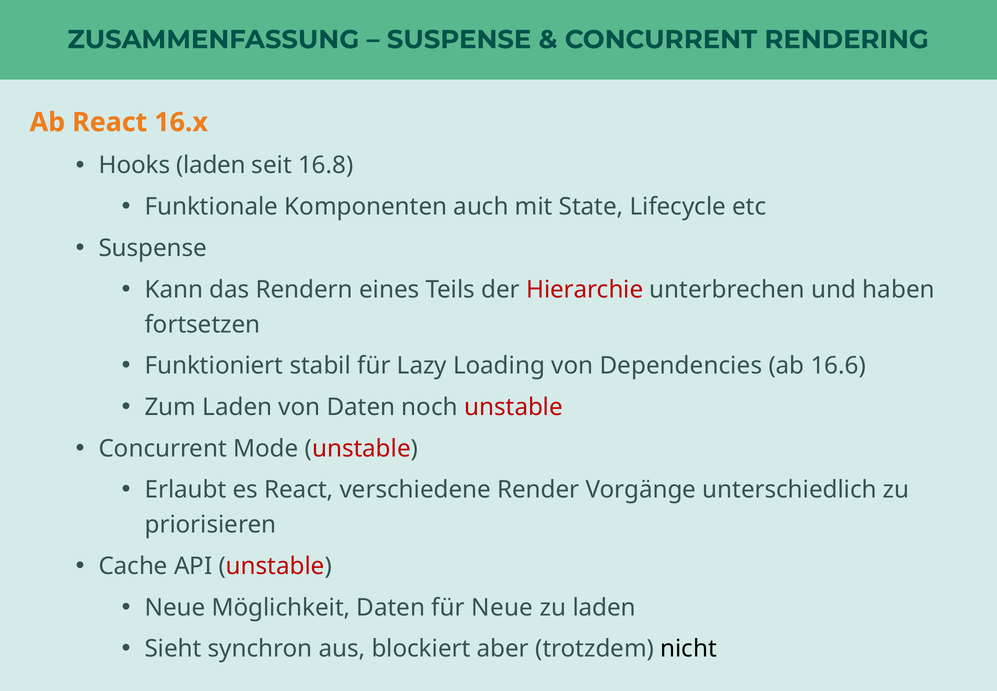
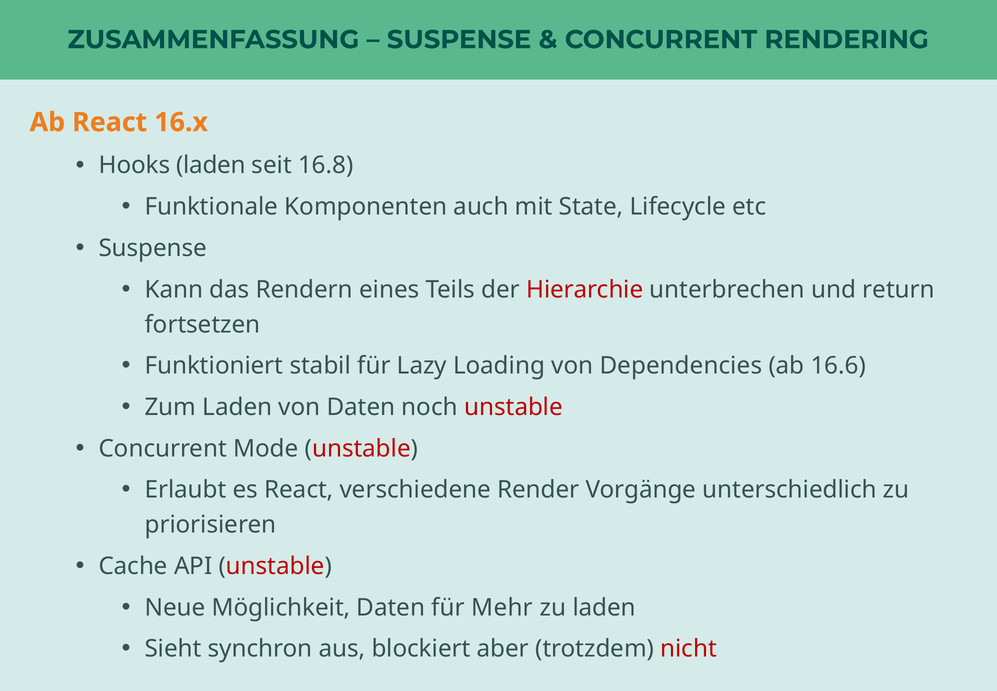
haben: haben -> return
für Neue: Neue -> Mehr
nicht colour: black -> red
